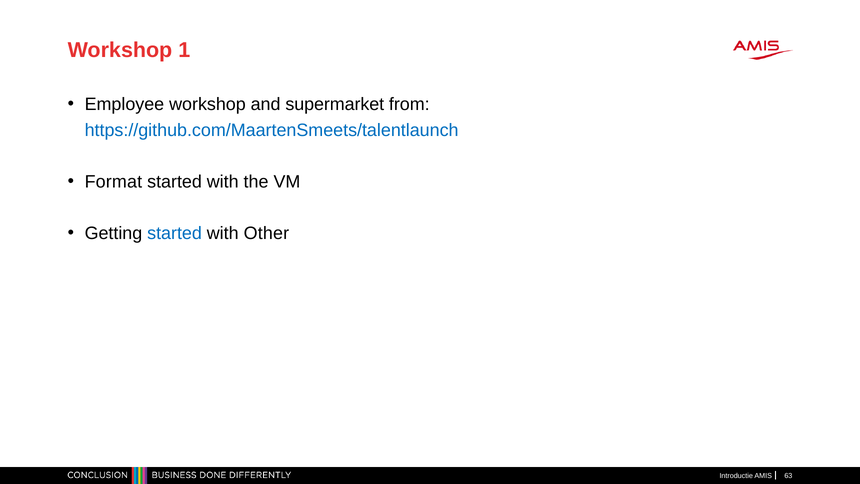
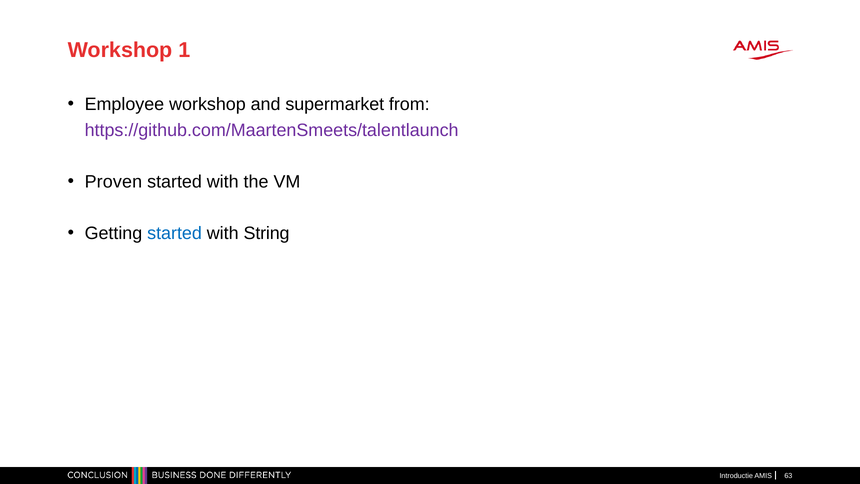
https://github.com/MaartenSmeets/talentlaunch colour: blue -> purple
Format: Format -> Proven
Other: Other -> String
